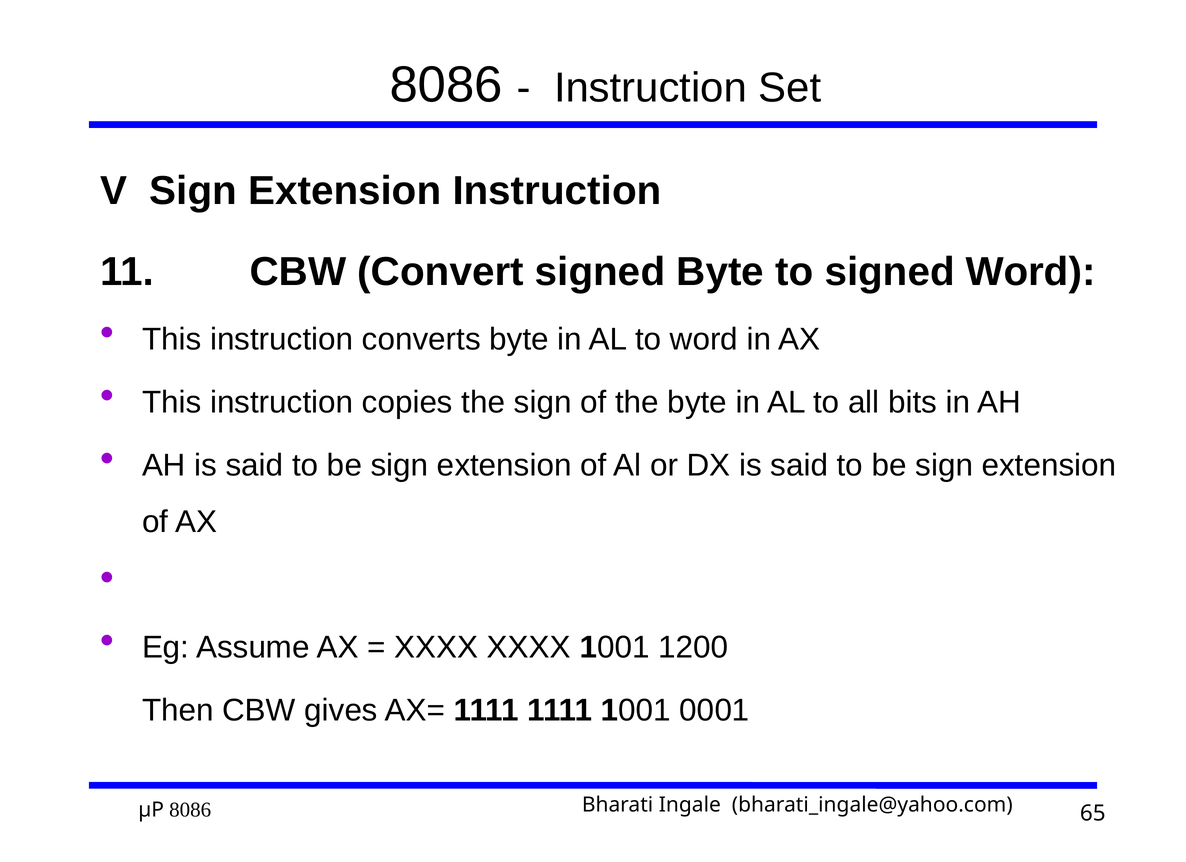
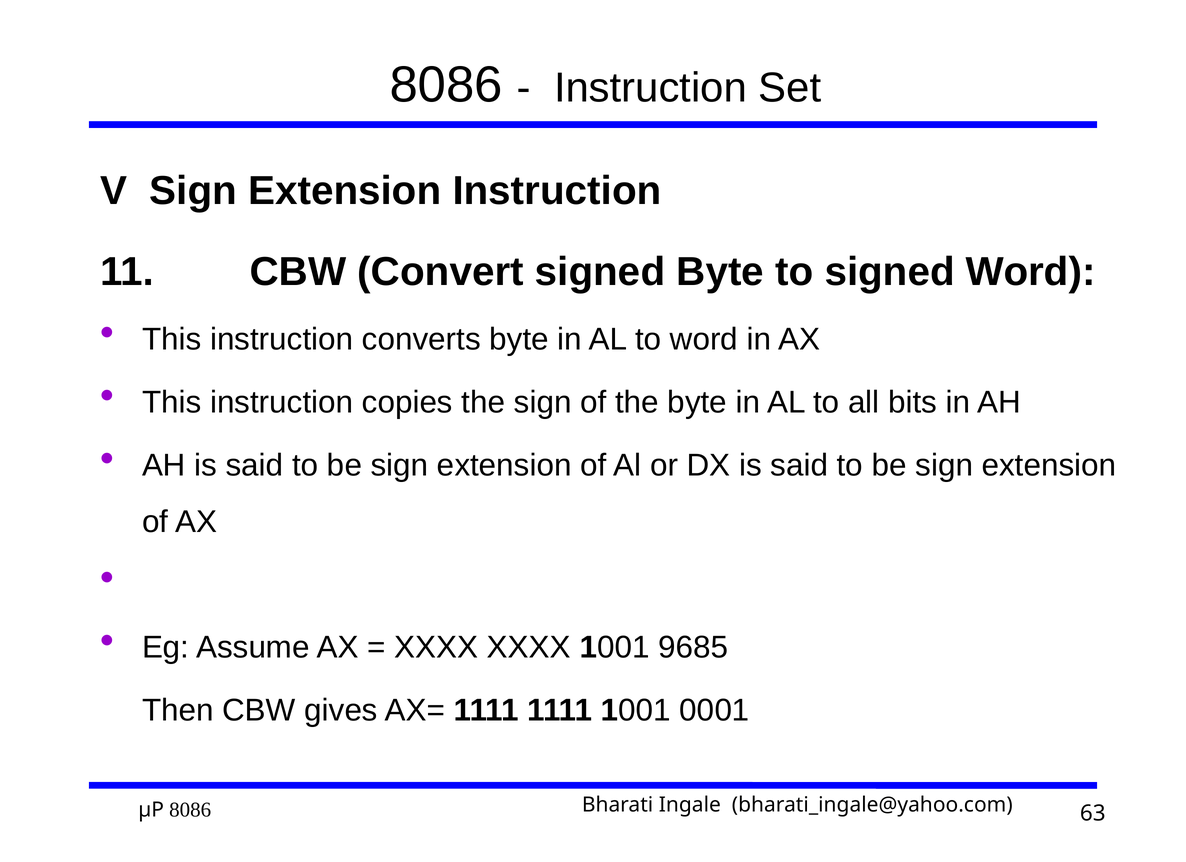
1200: 1200 -> 9685
65: 65 -> 63
